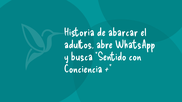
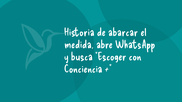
adultos: adultos -> medida
Sentido: Sentido -> Escoger
